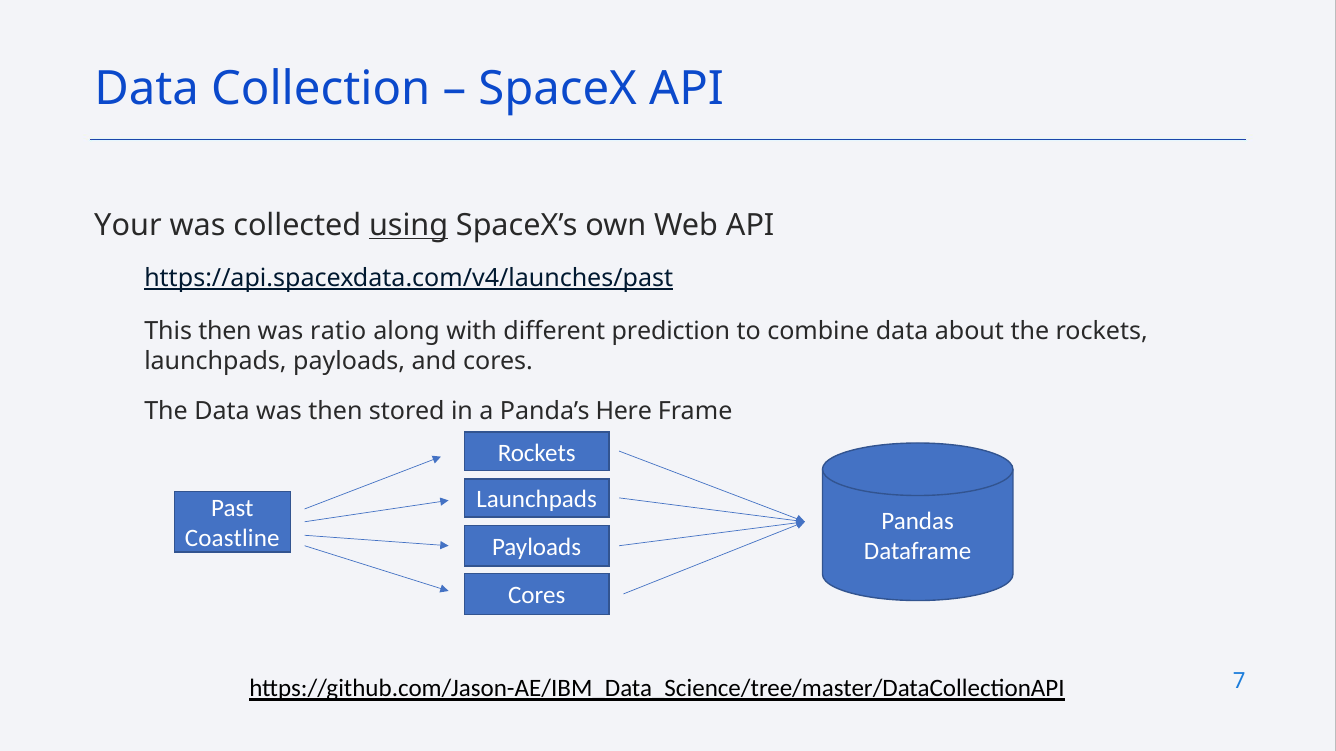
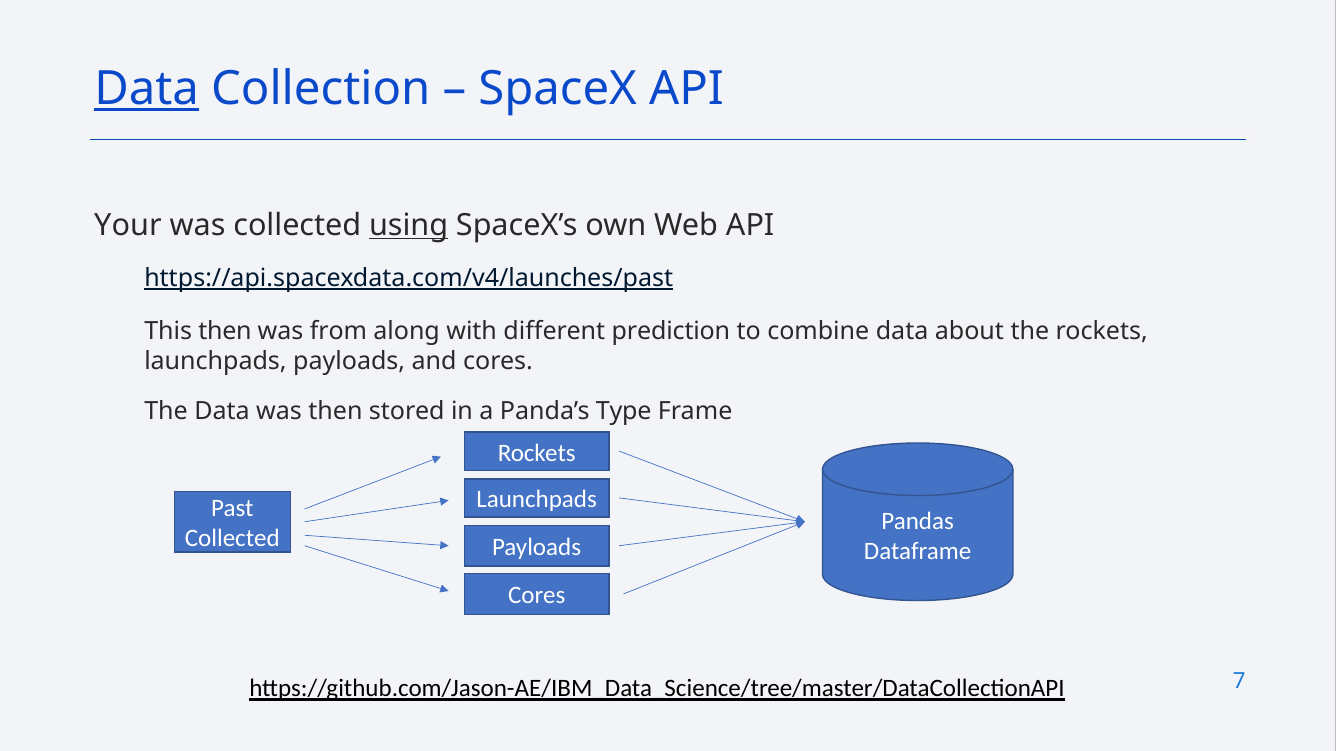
Data at (147, 89) underline: none -> present
ratio: ratio -> from
Here: Here -> Type
Coastline at (232, 539): Coastline -> Collected
